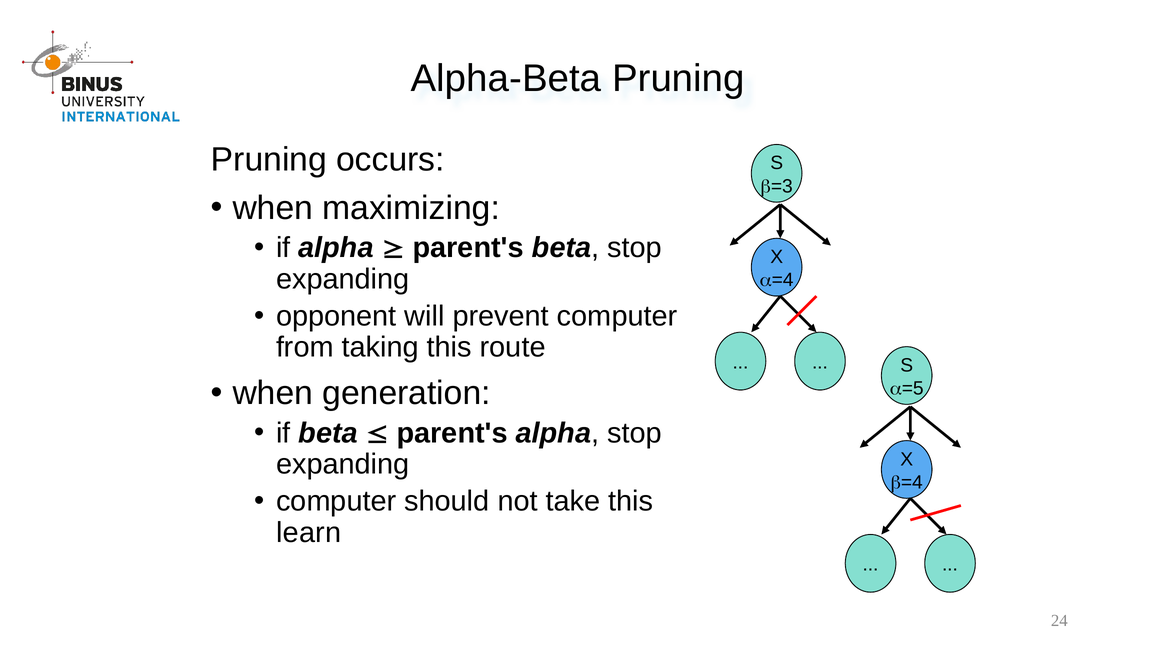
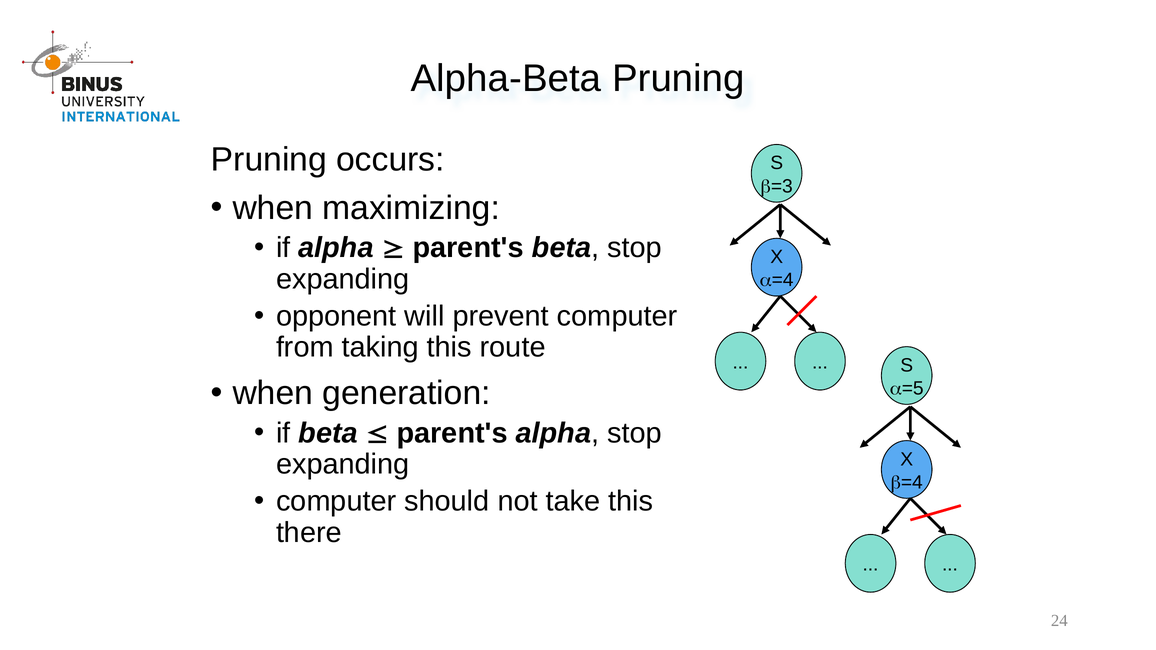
learn: learn -> there
